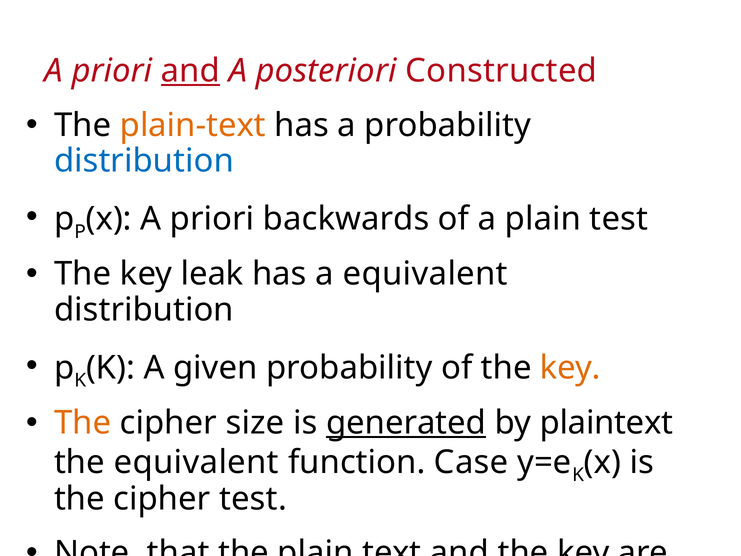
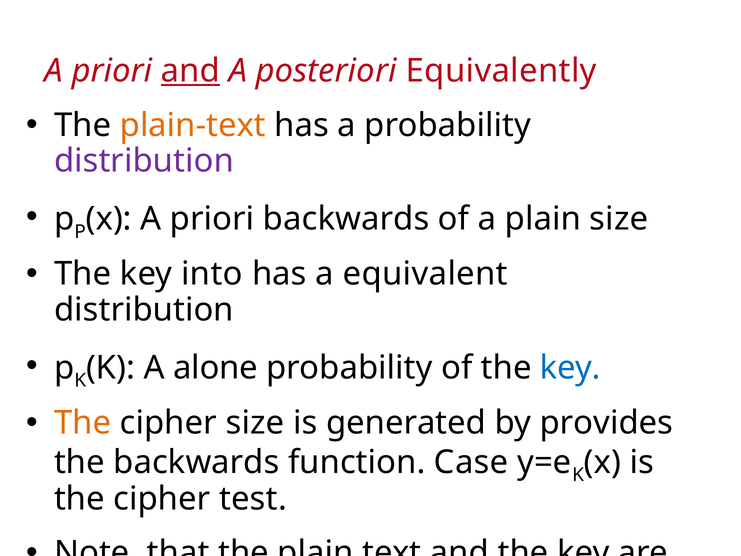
Constructed: Constructed -> Equivalently
distribution at (144, 161) colour: blue -> purple
plain test: test -> size
leak: leak -> into
given: given -> alone
key at (570, 368) colour: orange -> blue
generated underline: present -> none
plaintext: plaintext -> provides
the equivalent: equivalent -> backwards
